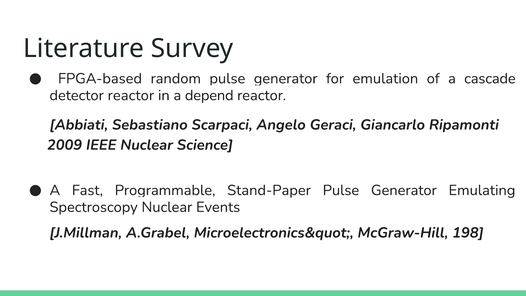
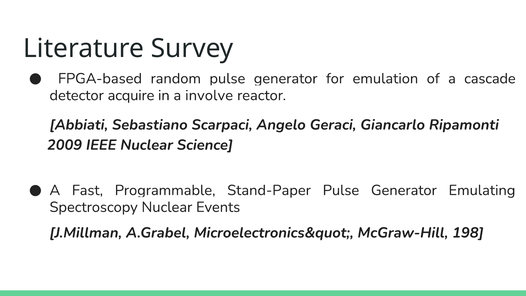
detector reactor: reactor -> acquire
depend: depend -> involve
